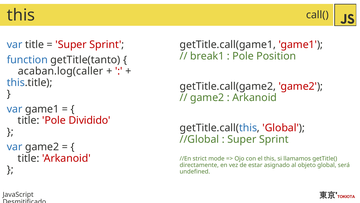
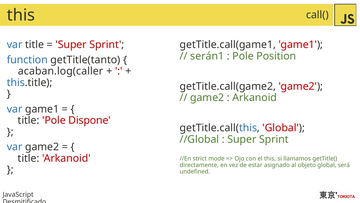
break1: break1 -> serán1
Dividido: Dividido -> Dispone
